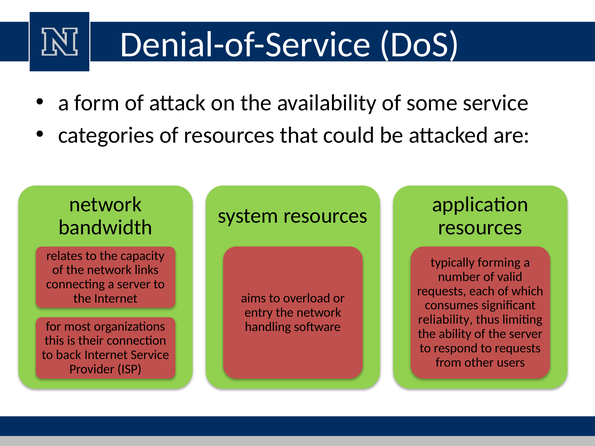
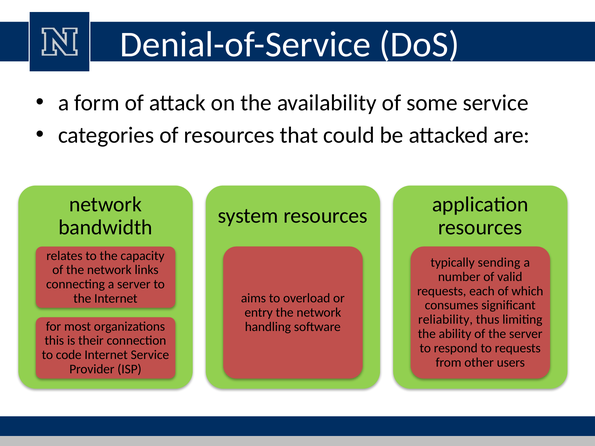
forming: forming -> sending
back: back -> code
